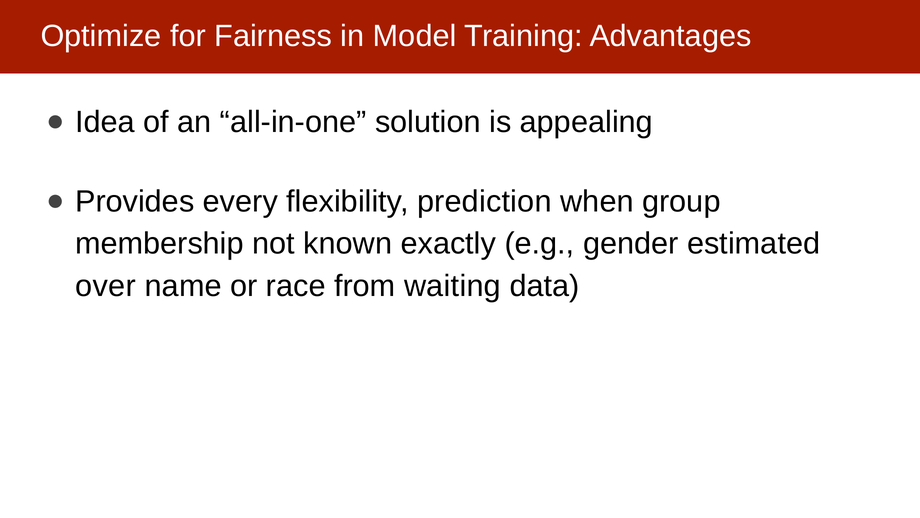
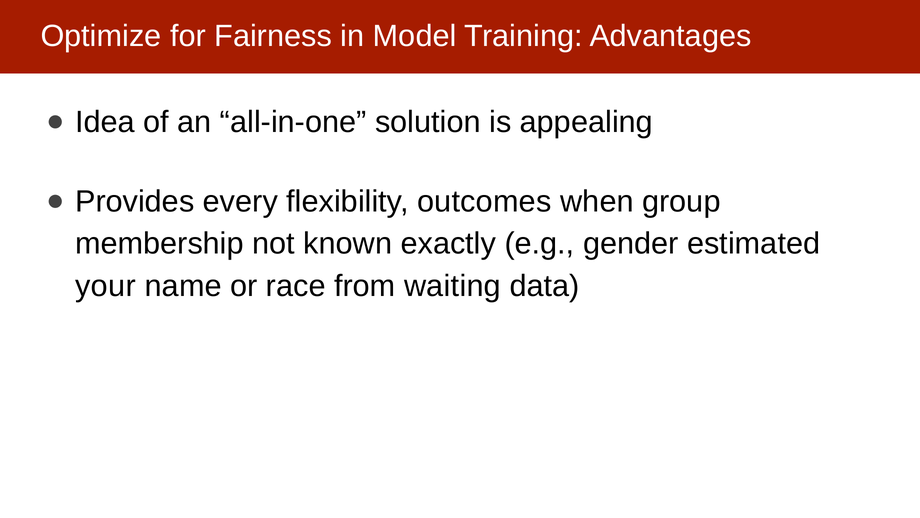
prediction: prediction -> outcomes
over: over -> your
